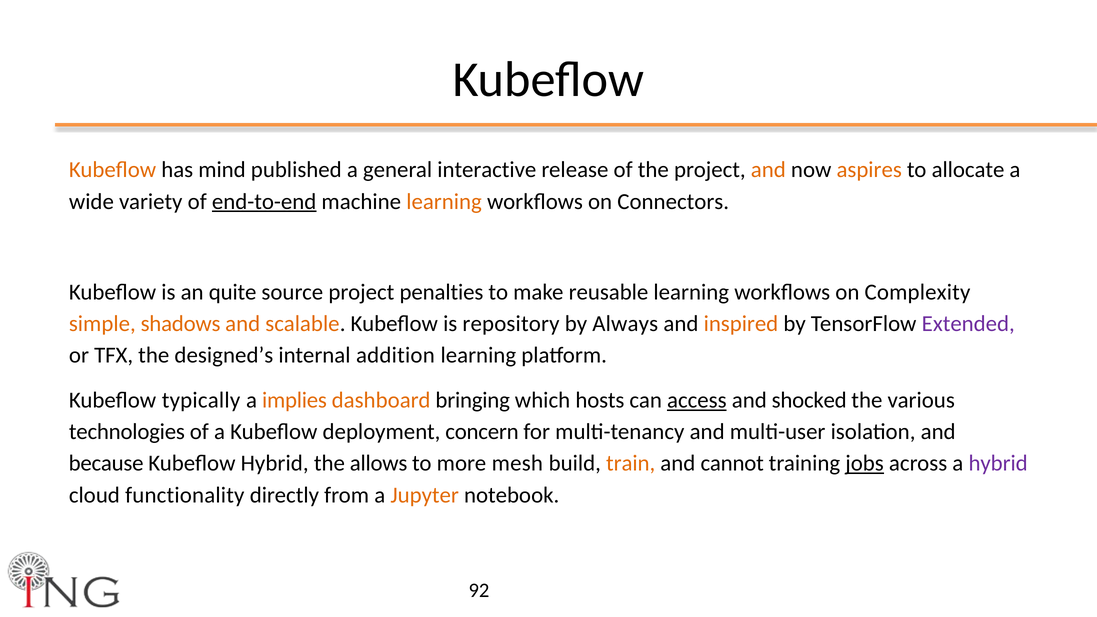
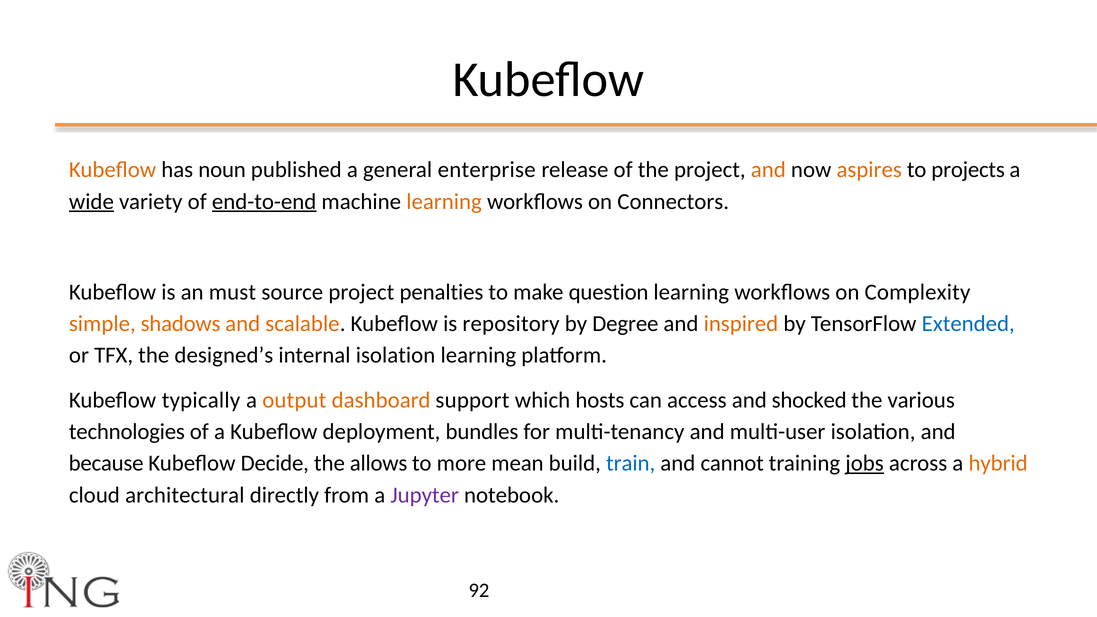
mind: mind -> noun
interactive: interactive -> enterprise
allocate: allocate -> projects
wide underline: none -> present
quite: quite -> must
reusable: reusable -> question
Always: Always -> Degree
Extended colour: purple -> blue
internal addition: addition -> isolation
implies: implies -> output
bringing: bringing -> support
access underline: present -> none
concern: concern -> bundles
Kubeflow Hybrid: Hybrid -> Decide
mesh: mesh -> mean
train colour: orange -> blue
hybrid at (998, 463) colour: purple -> orange
functionality: functionality -> architectural
Jupyter colour: orange -> purple
